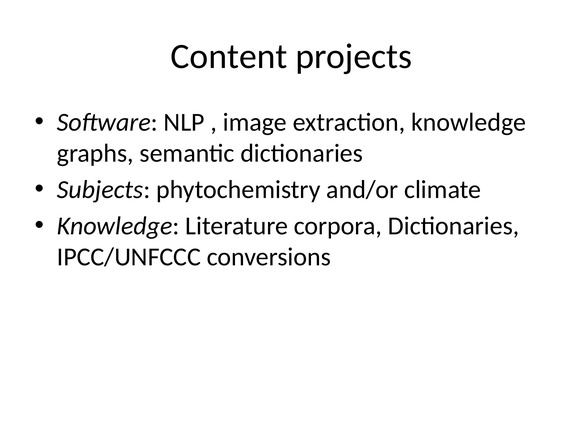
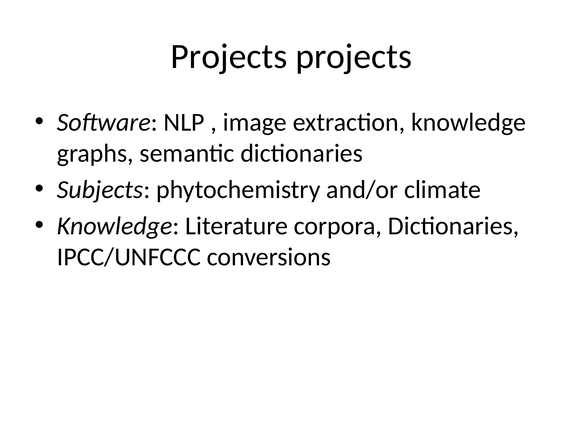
Content at (229, 56): Content -> Projects
